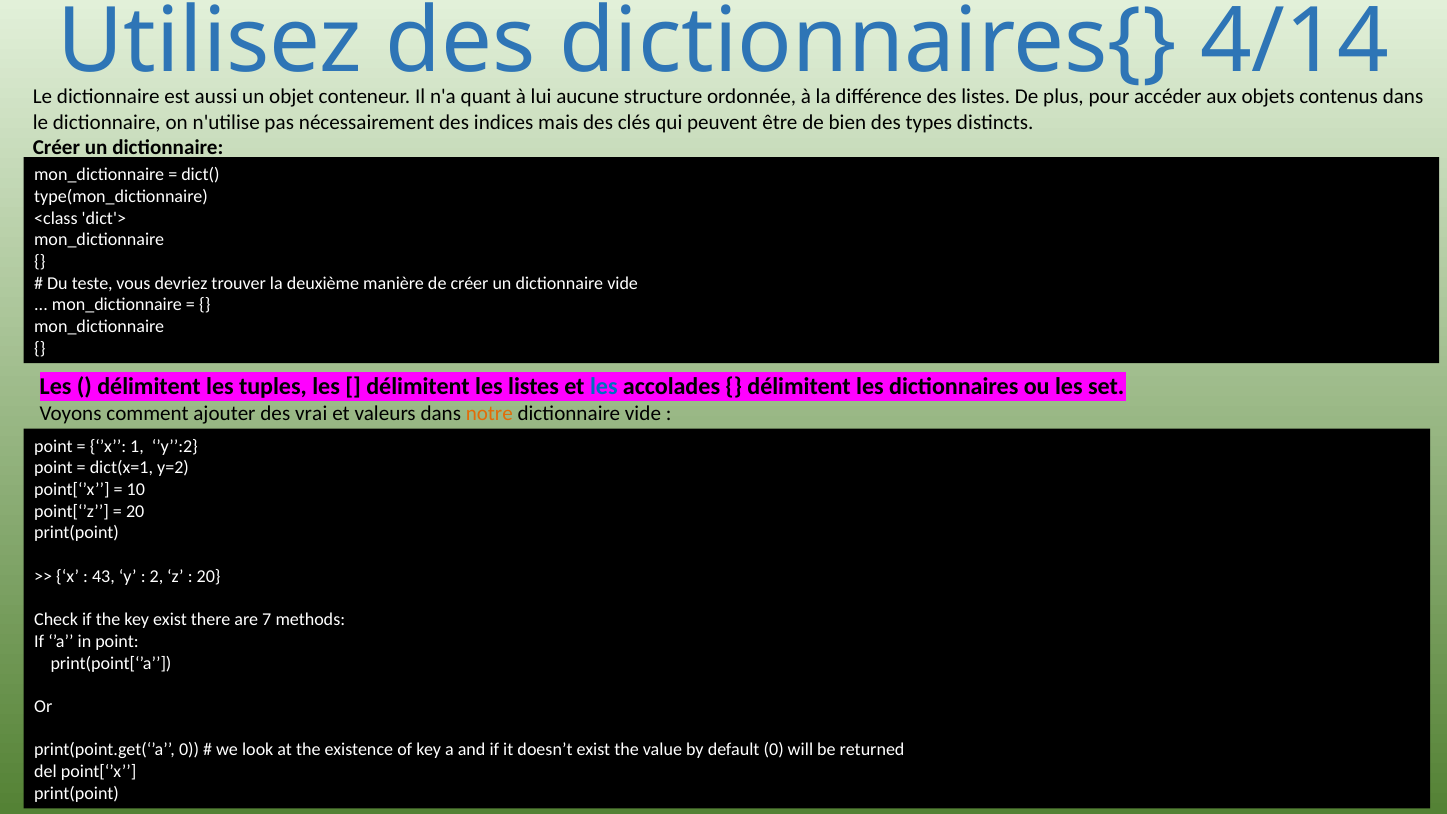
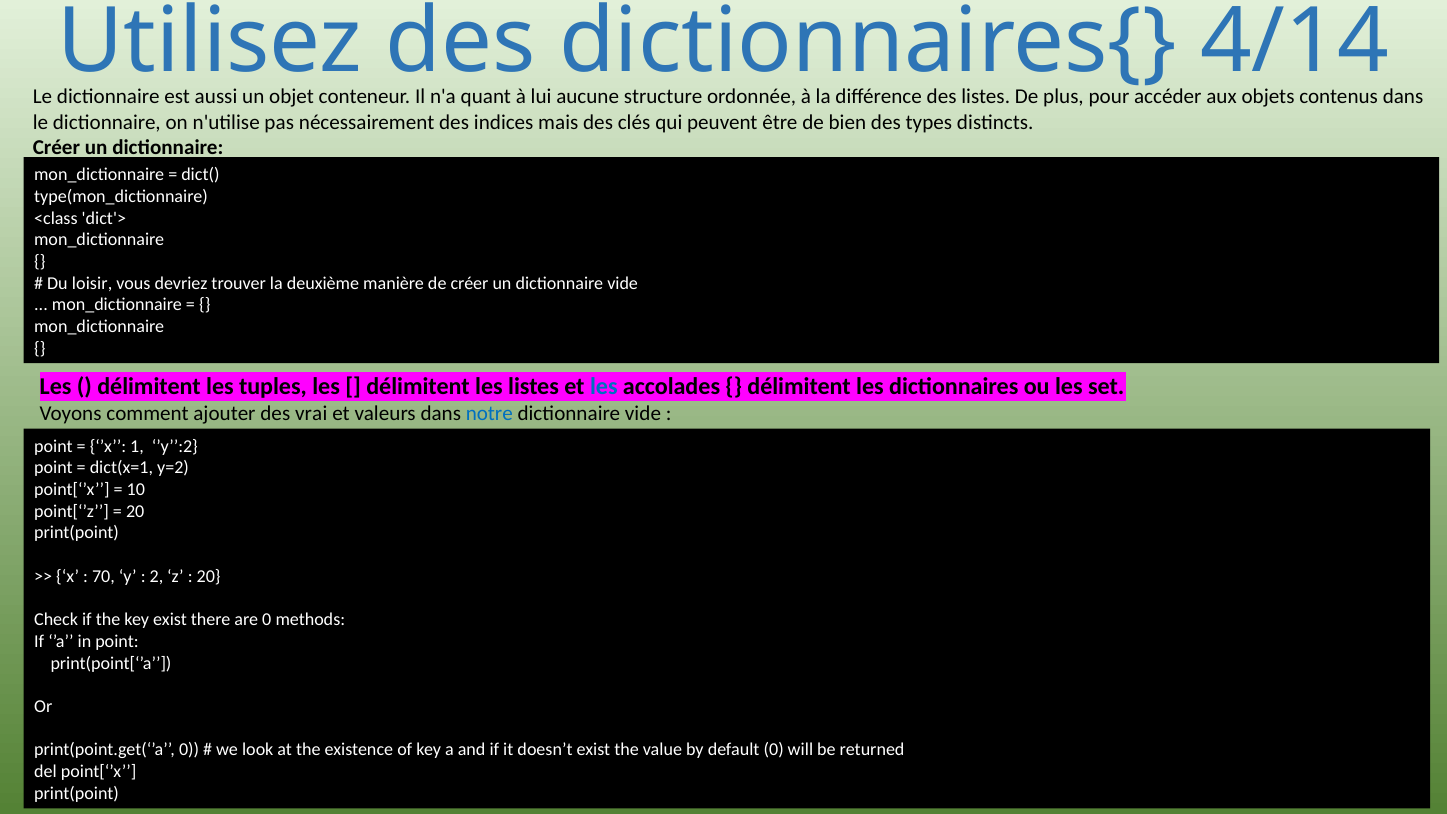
teste: teste -> loisir
notre colour: orange -> blue
43: 43 -> 70
are 7: 7 -> 0
